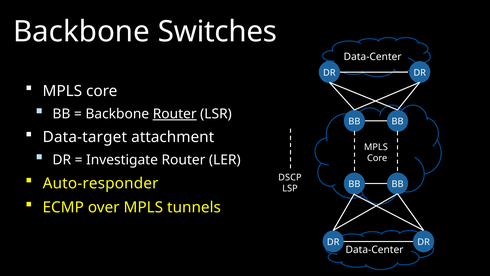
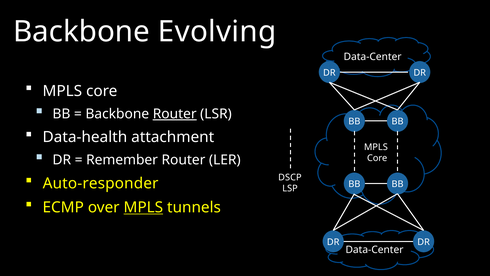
Switches: Switches -> Evolving
Data-target: Data-target -> Data-health
Investigate: Investigate -> Remember
MPLS at (143, 207) underline: none -> present
